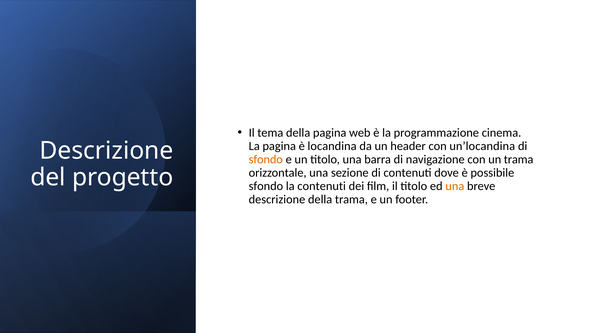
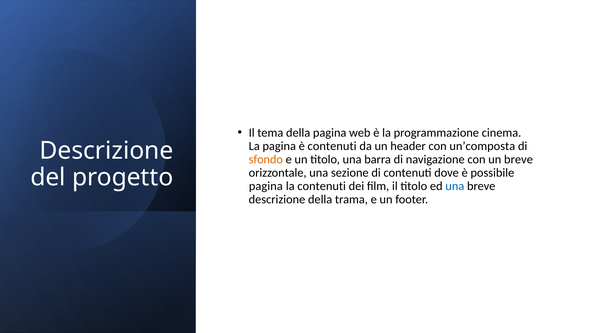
è locandina: locandina -> contenuti
un’locandina: un’locandina -> un’composta
un trama: trama -> breve
sfondo at (266, 186): sfondo -> pagina
una at (455, 186) colour: orange -> blue
